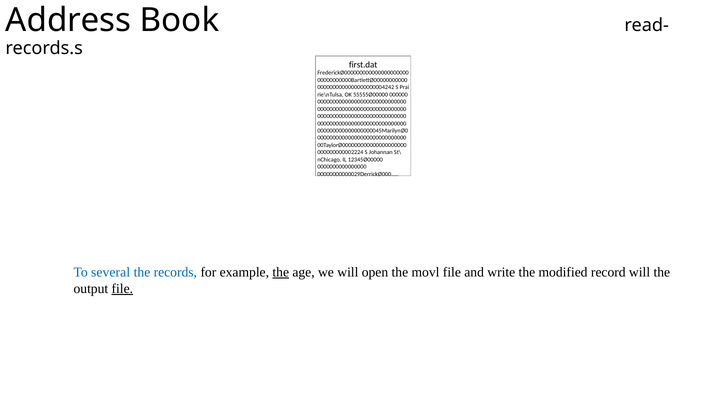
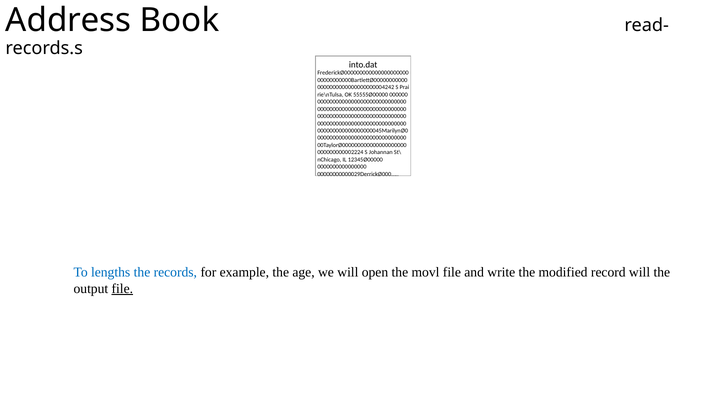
first.dat: first.dat -> into.dat
several: several -> lengths
the at (281, 272) underline: present -> none
